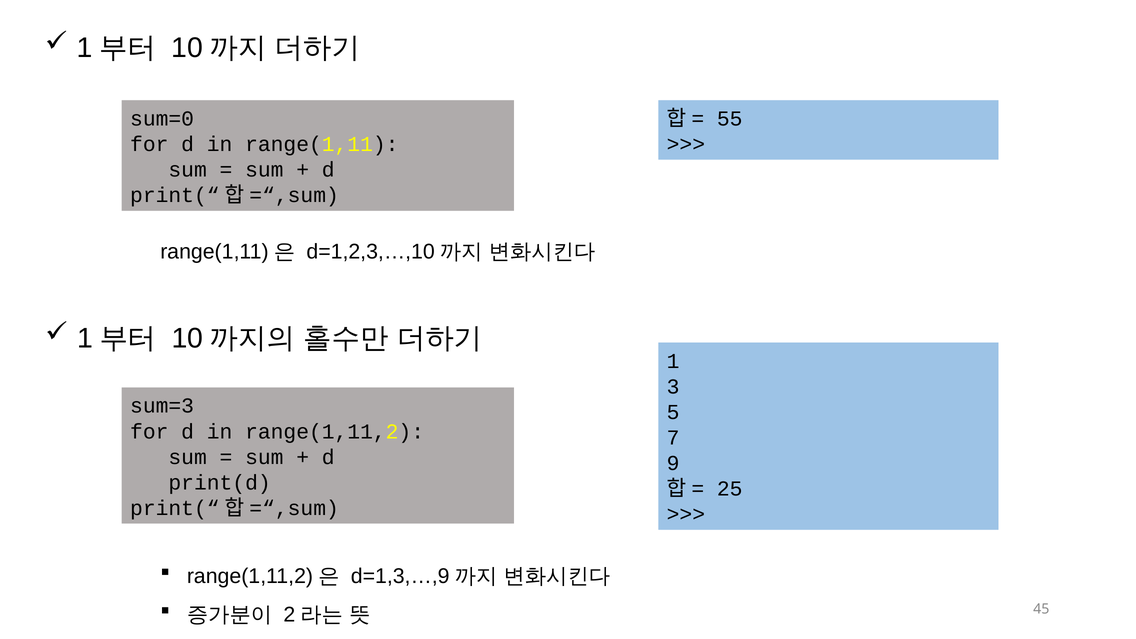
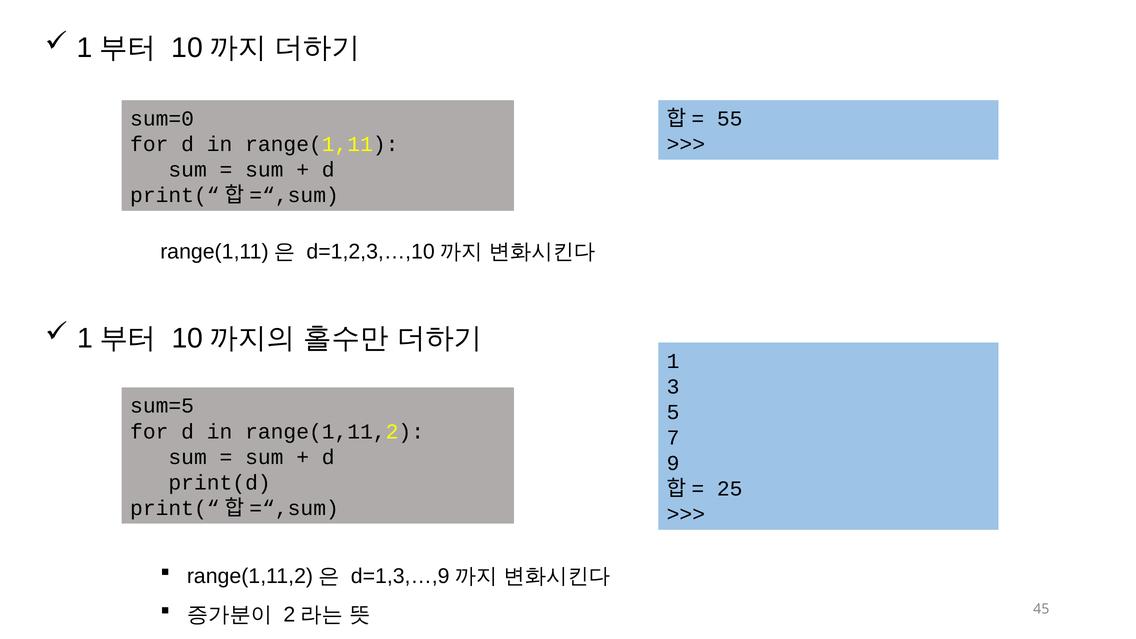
sum=3: sum=3 -> sum=5
